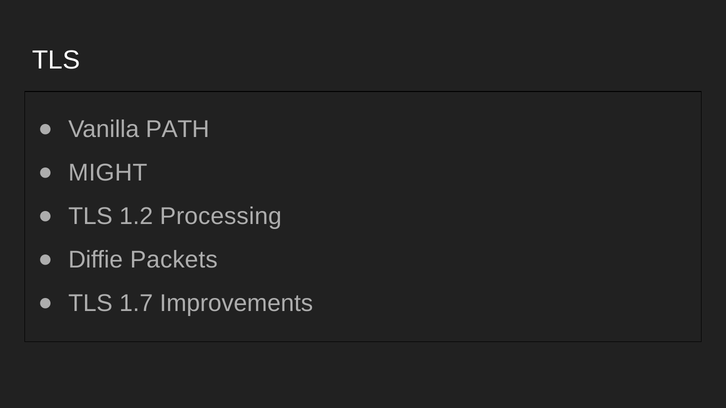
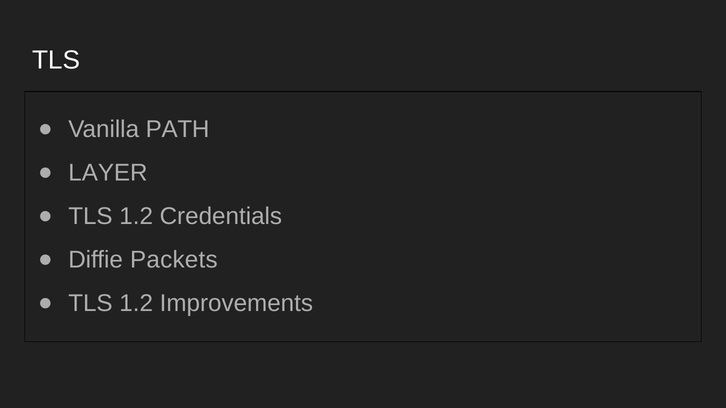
MIGHT: MIGHT -> LAYER
Processing: Processing -> Credentials
1.7 at (136, 304): 1.7 -> 1.2
